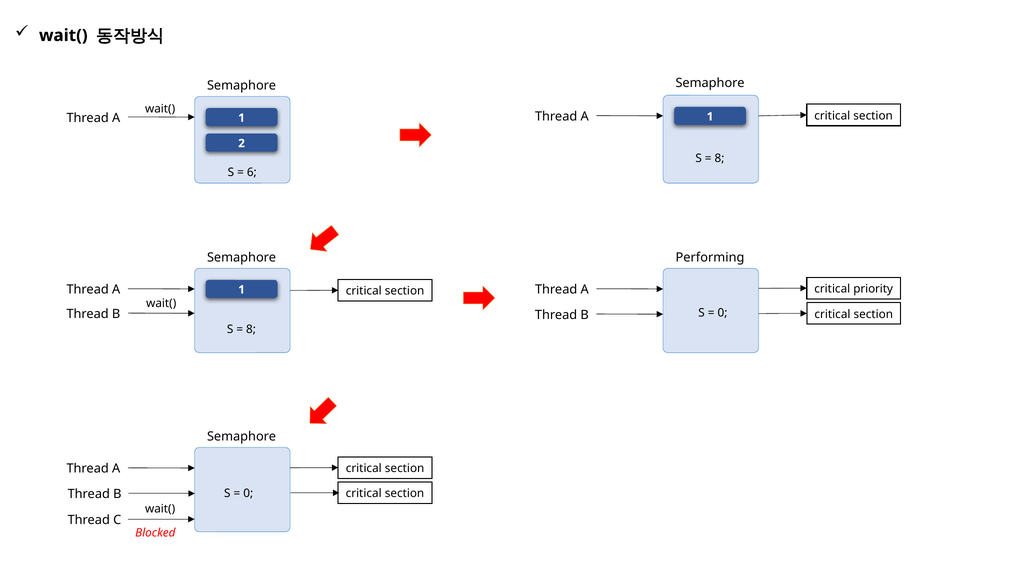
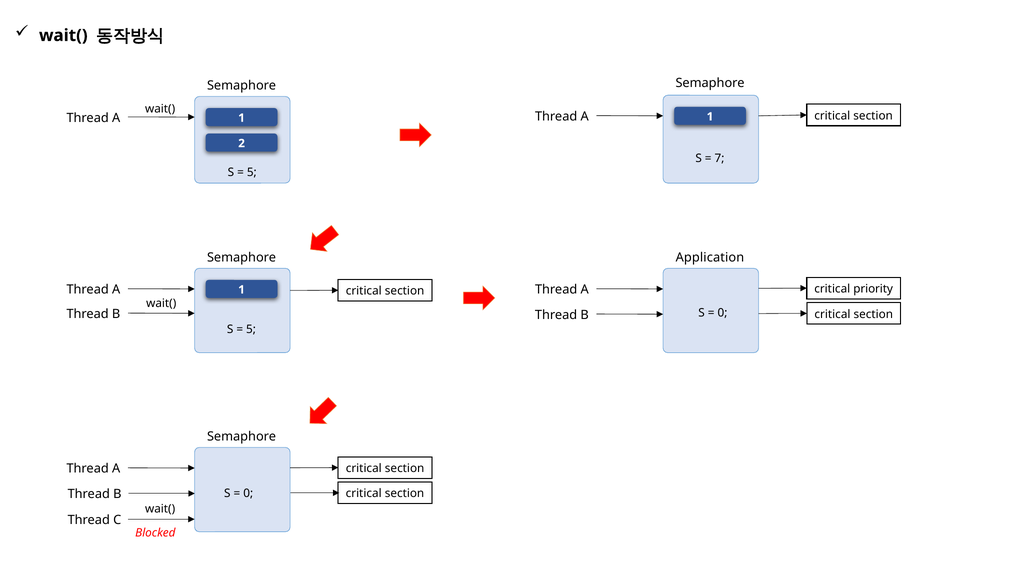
8 at (720, 158): 8 -> 7
6 at (252, 172): 6 -> 5
Performing: Performing -> Application
8 at (251, 330): 8 -> 5
